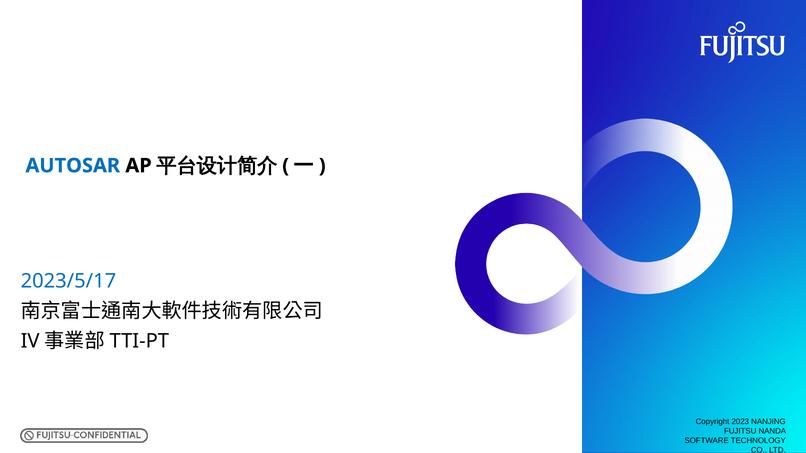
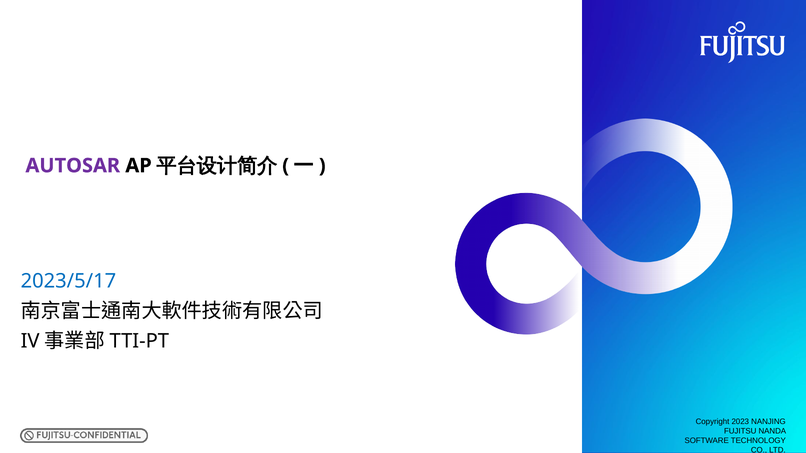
AUTOSAR colour: blue -> purple
